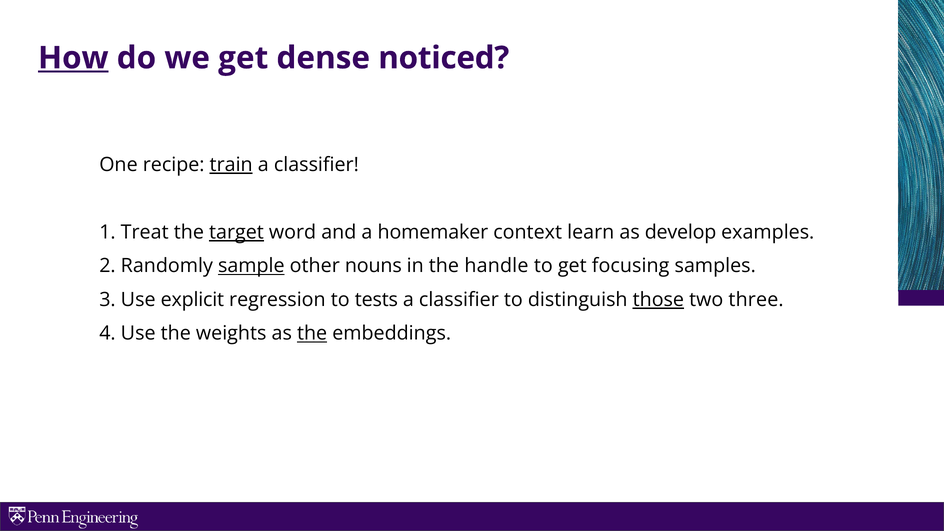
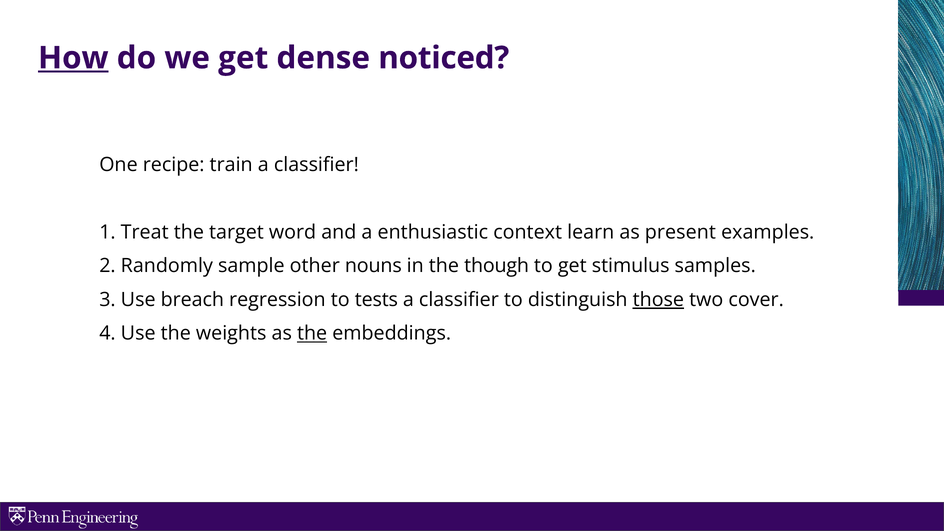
train underline: present -> none
target underline: present -> none
homemaker: homemaker -> enthusiastic
develop: develop -> present
sample underline: present -> none
handle: handle -> though
focusing: focusing -> stimulus
explicit: explicit -> breach
three: three -> cover
